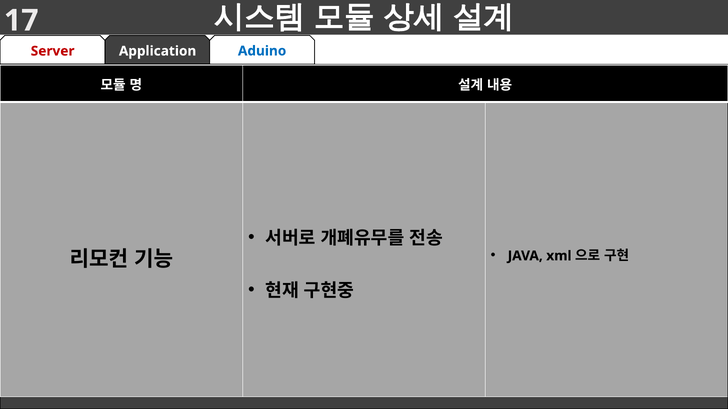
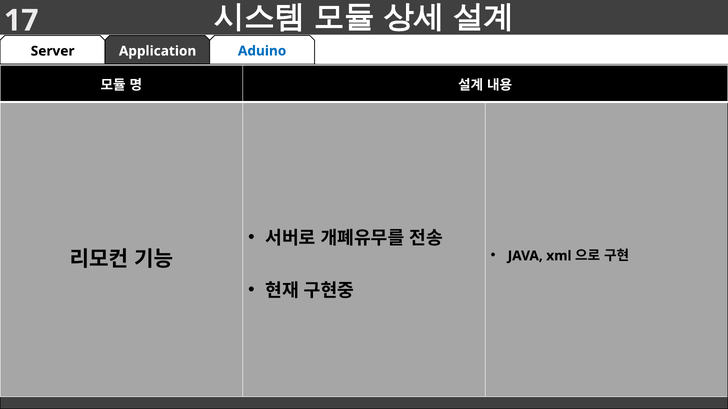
Server colour: red -> black
